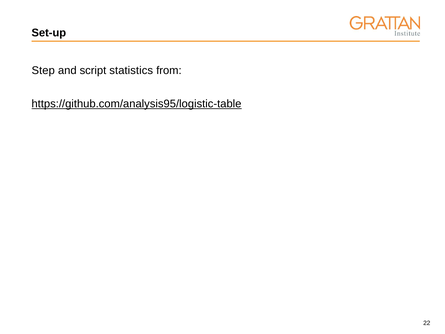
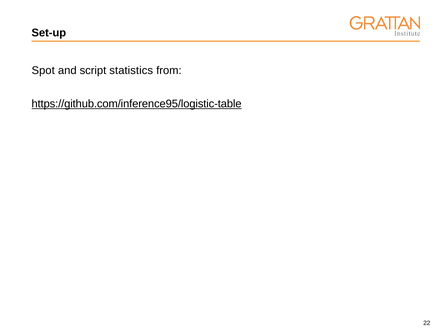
Step: Step -> Spot
https://github.com/analysis95/logistic-table: https://github.com/analysis95/logistic-table -> https://github.com/inference95/logistic-table
